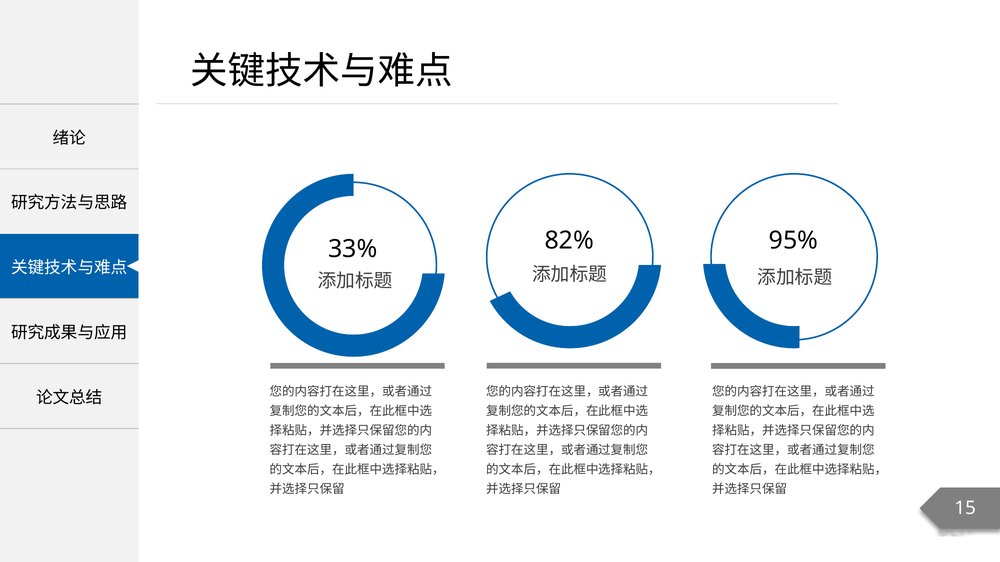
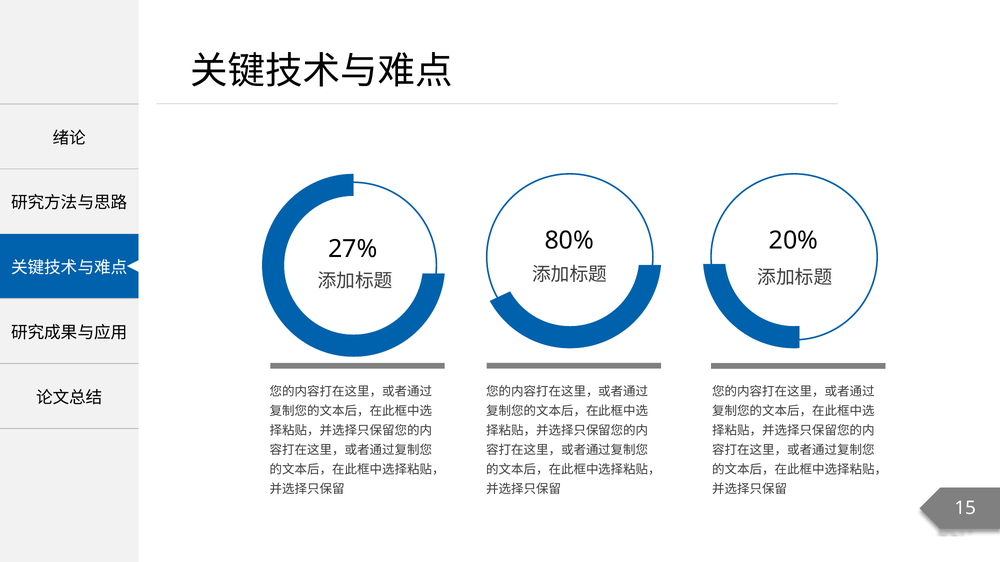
82%: 82% -> 80%
95%: 95% -> 20%
33%: 33% -> 27%
